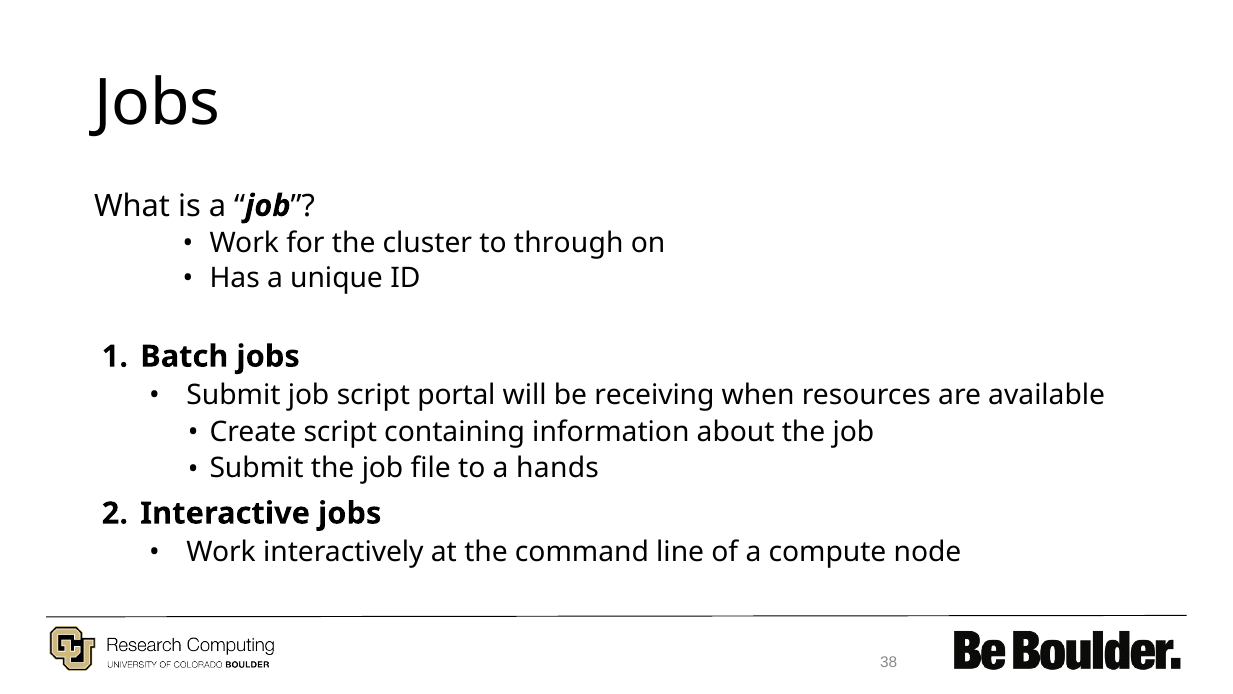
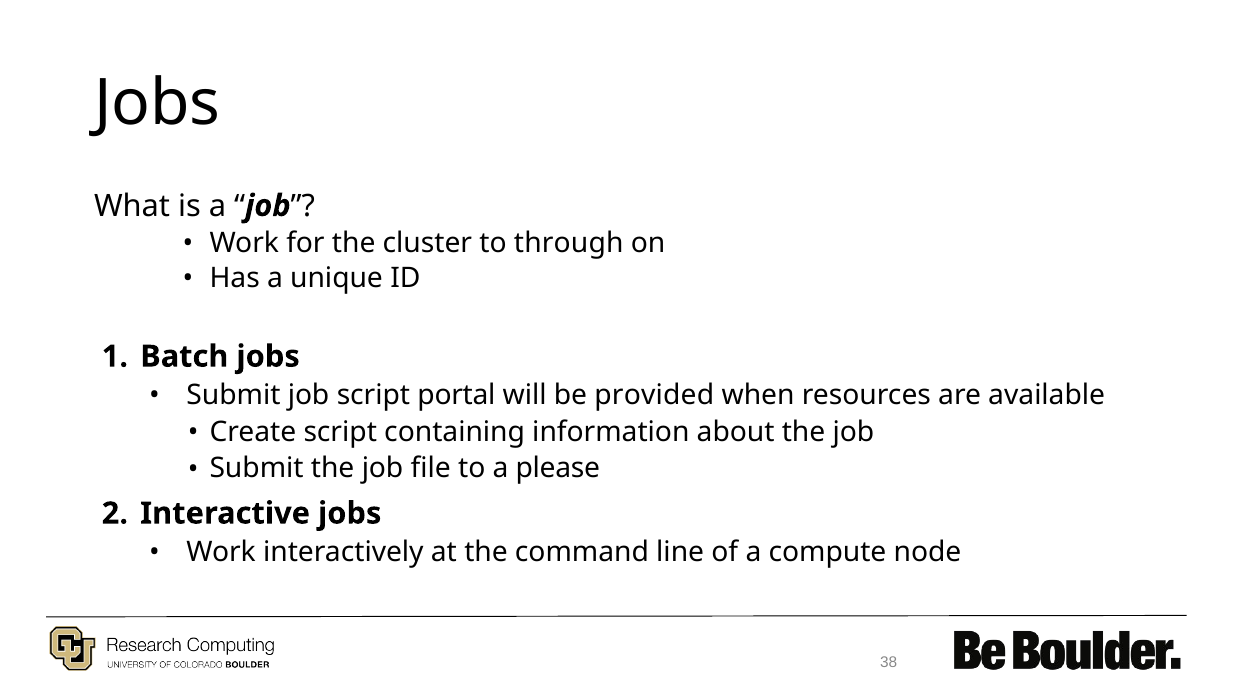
receiving: receiving -> provided
hands: hands -> please
